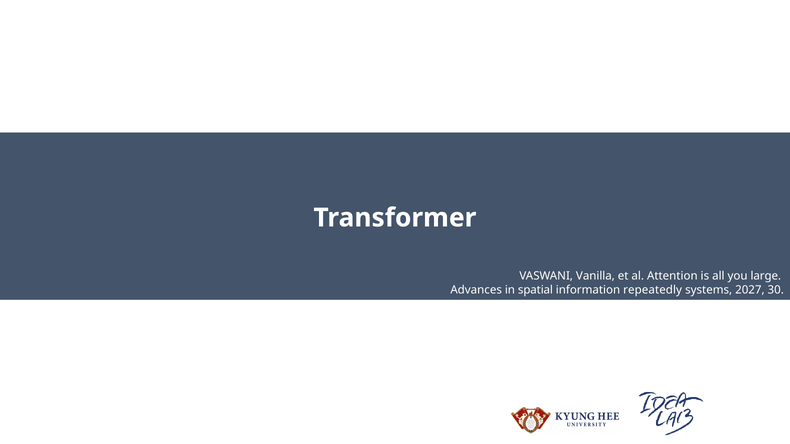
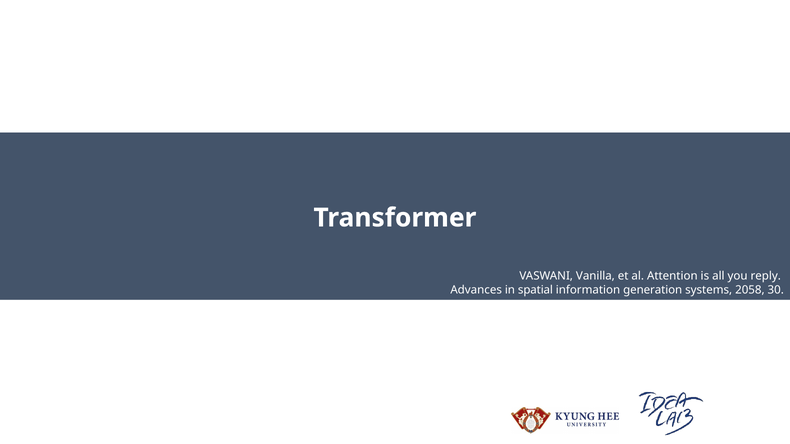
large: large -> reply
repeatedly: repeatedly -> generation
2027: 2027 -> 2058
